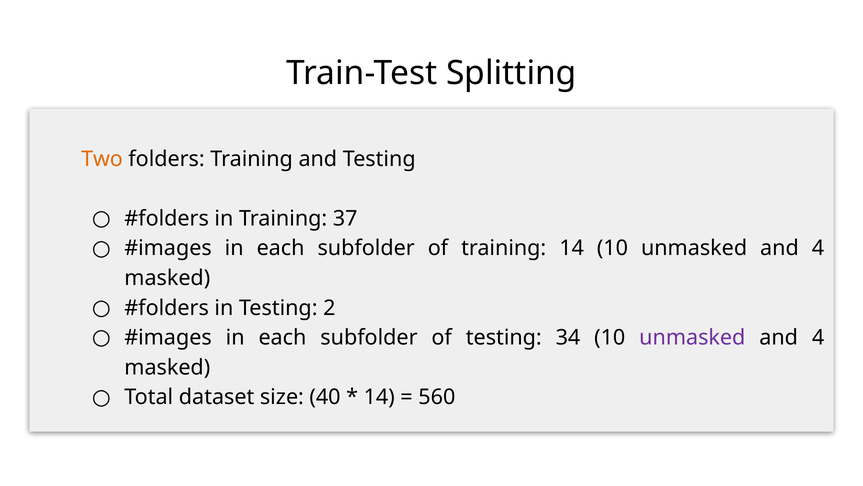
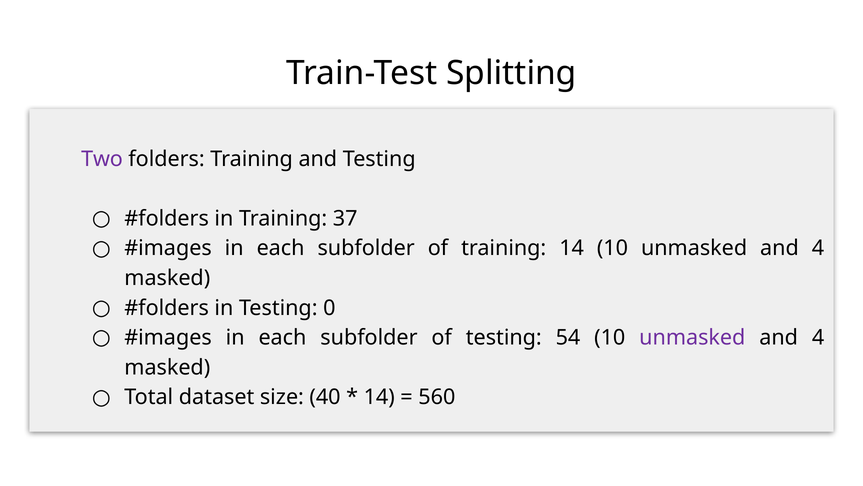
Two colour: orange -> purple
2: 2 -> 0
34: 34 -> 54
